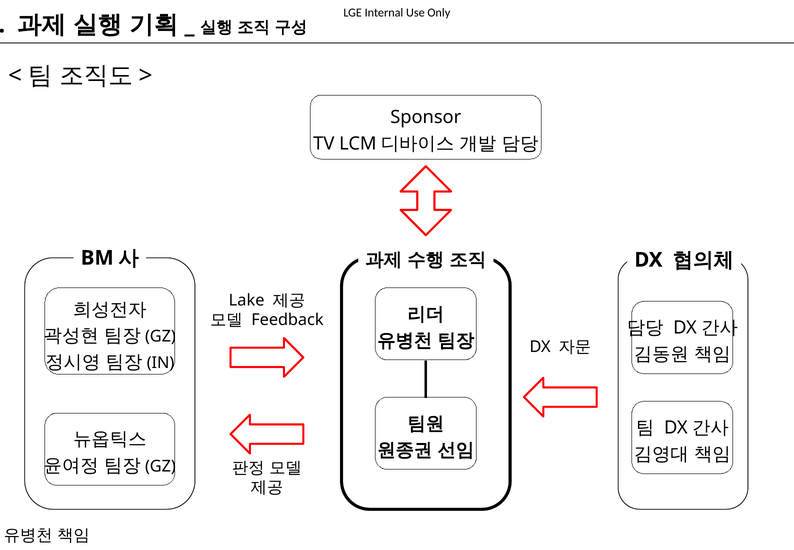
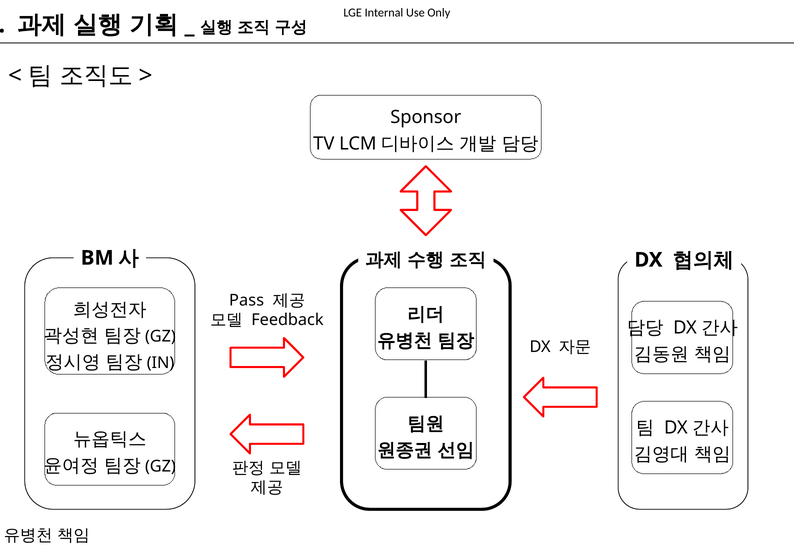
Lake: Lake -> Pass
